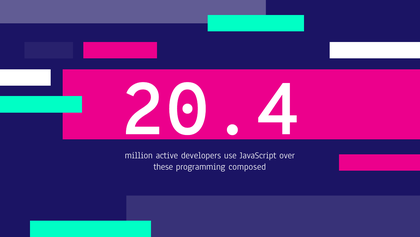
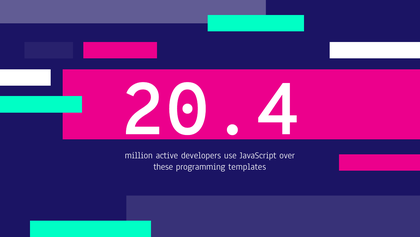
composed: composed -> templates
